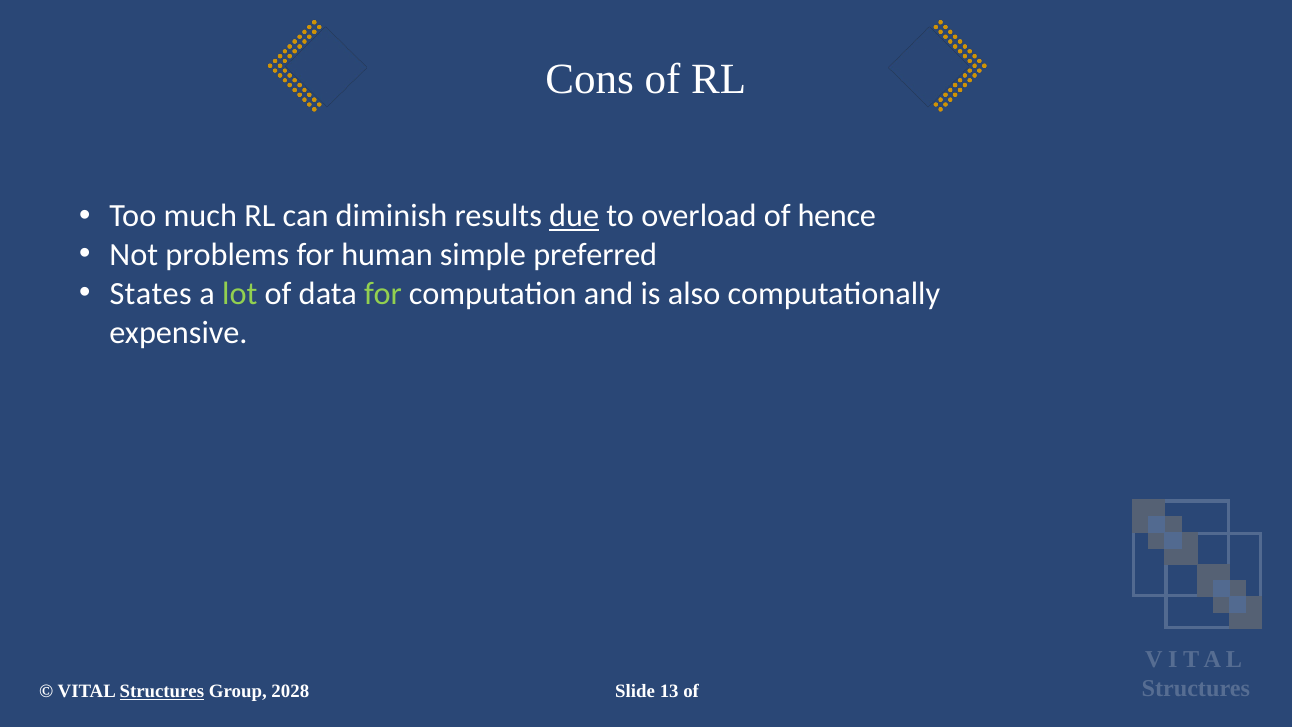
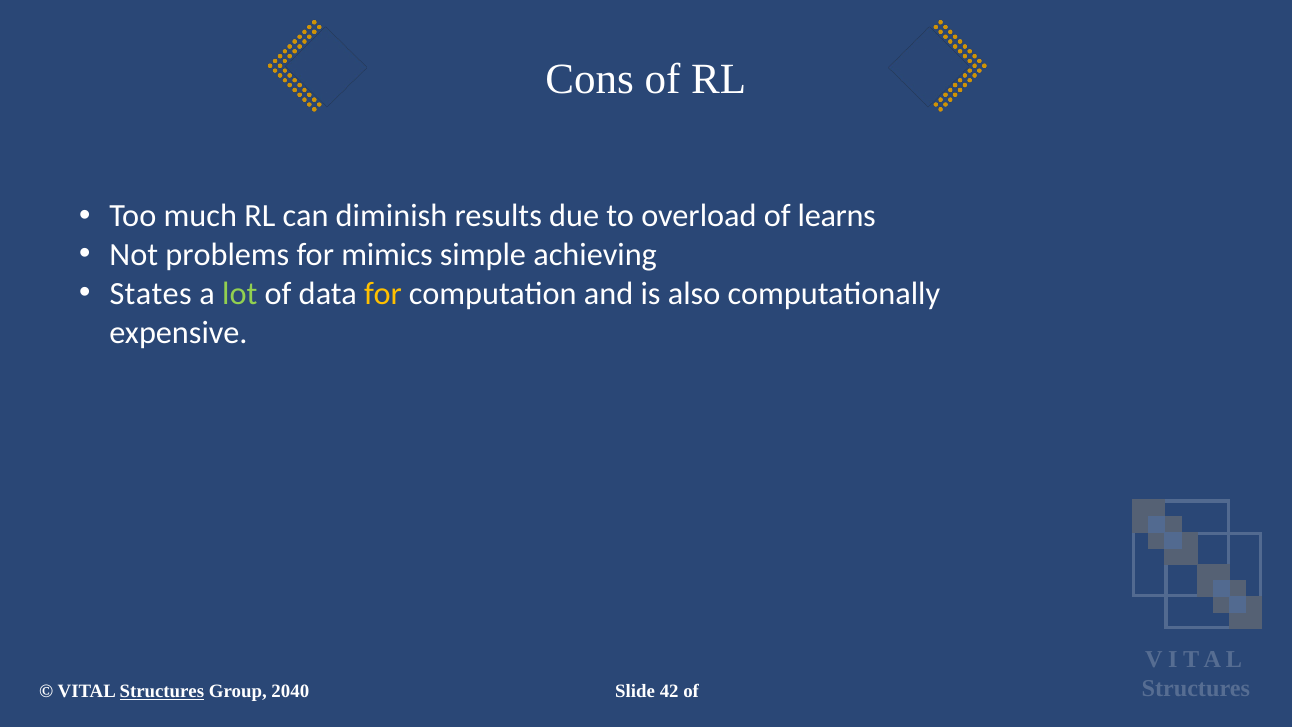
due underline: present -> none
hence: hence -> learns
human: human -> mimics
preferred: preferred -> achieving
for at (383, 294) colour: light green -> yellow
2028: 2028 -> 2040
13: 13 -> 42
